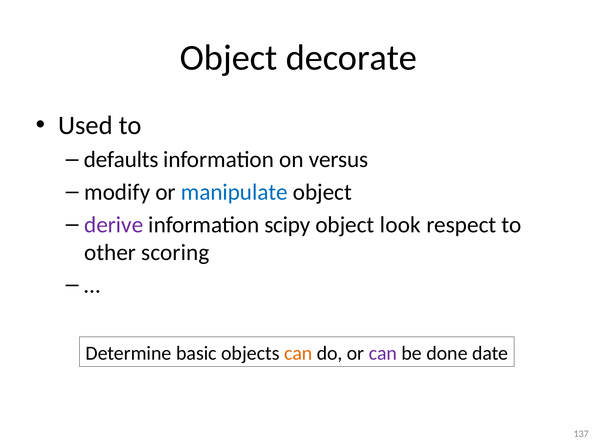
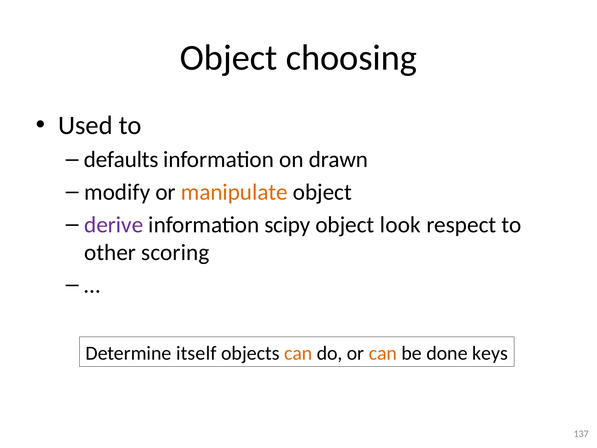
decorate: decorate -> choosing
versus: versus -> drawn
manipulate colour: blue -> orange
basic: basic -> itself
can at (383, 353) colour: purple -> orange
date: date -> keys
